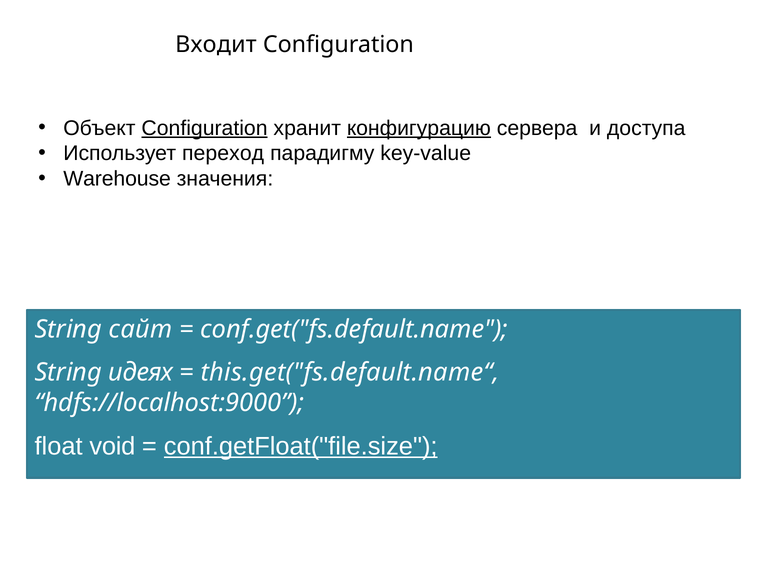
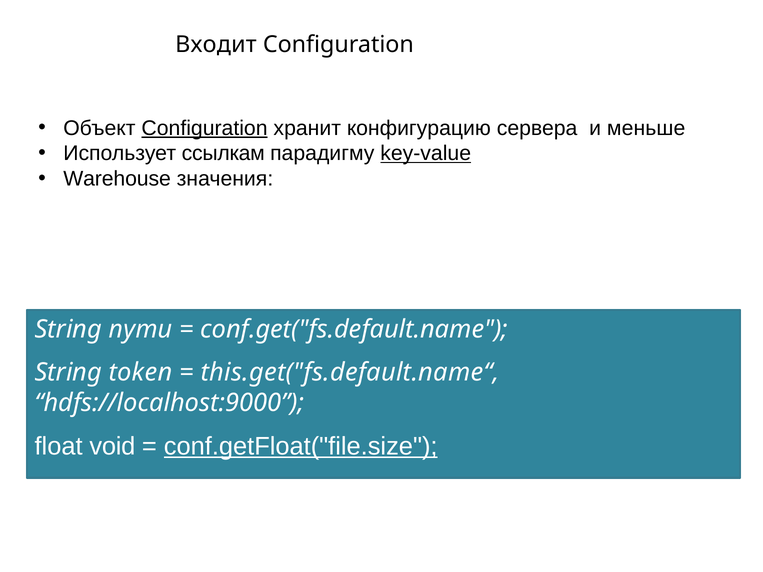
конфигурацию underline: present -> none
доступа: доступа -> меньше
переход: переход -> ссылкам
key-value underline: none -> present
сайт: сайт -> пути
идеях: идеях -> token
